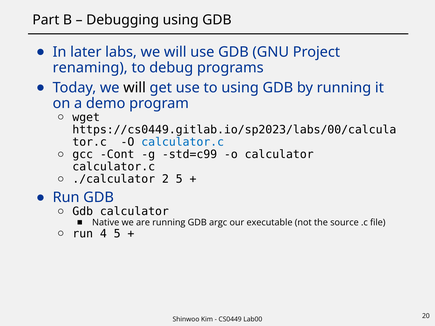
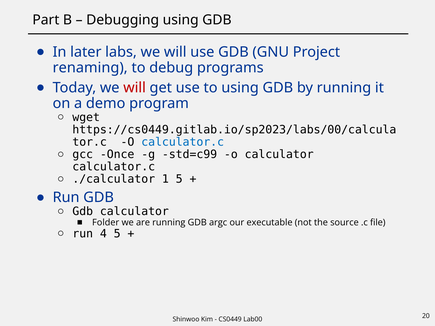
will at (135, 88) colour: black -> red
Cont: Cont -> Once
2: 2 -> 1
Native: Native -> Folder
